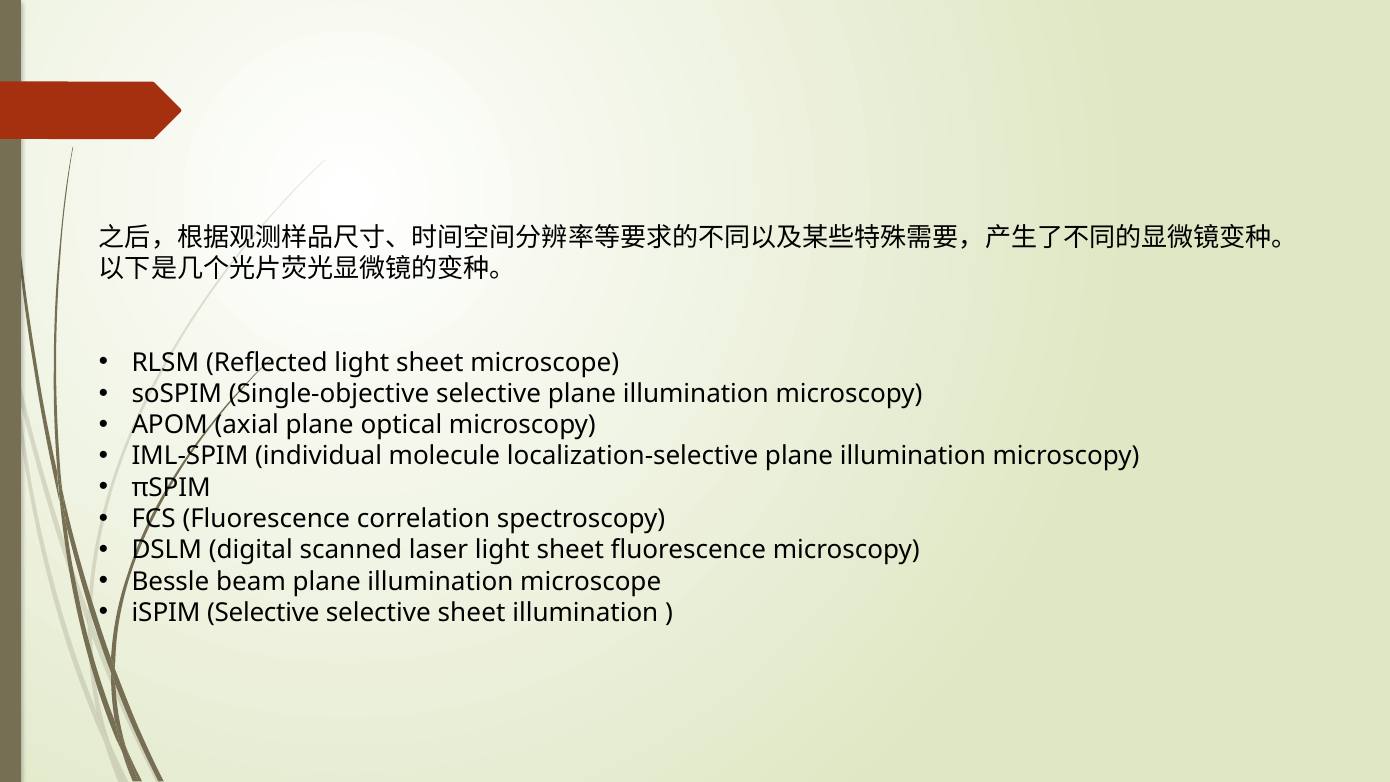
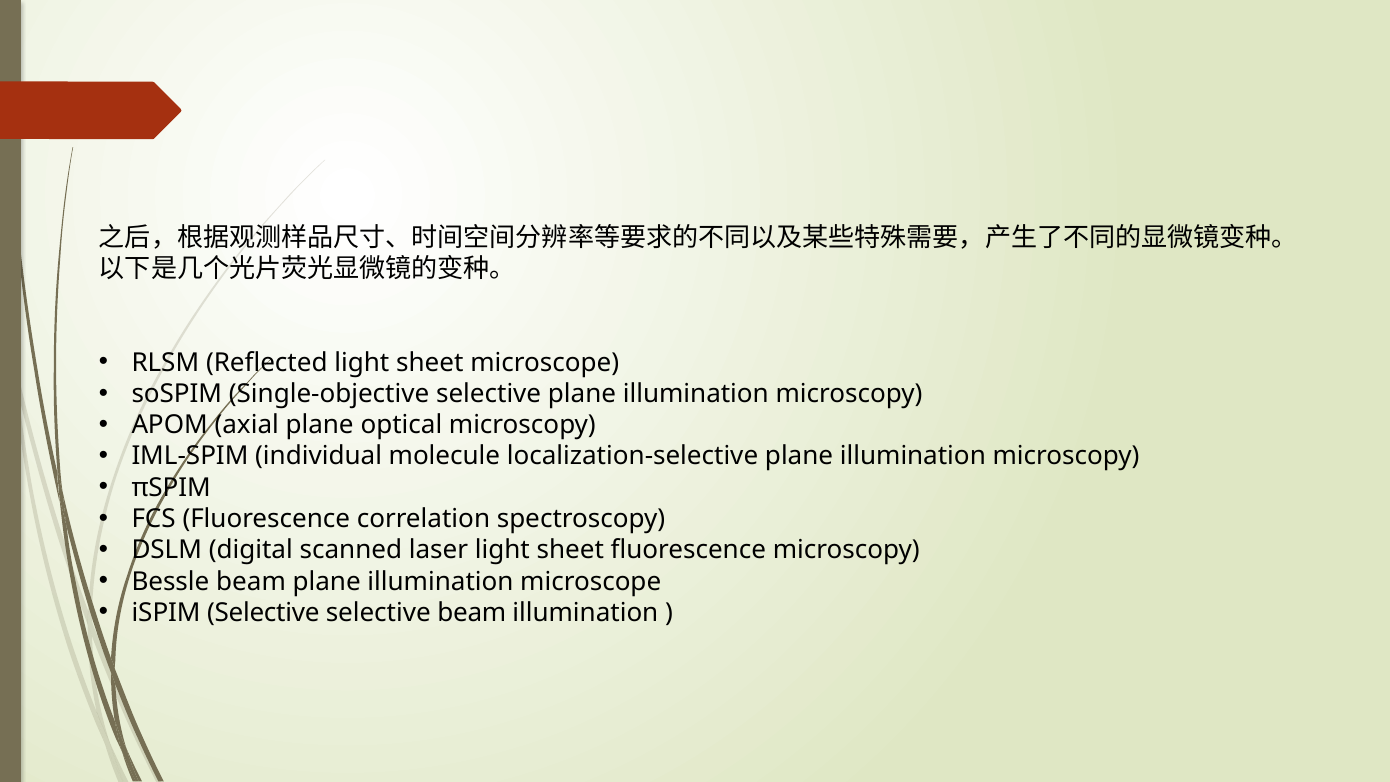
selective sheet: sheet -> beam
